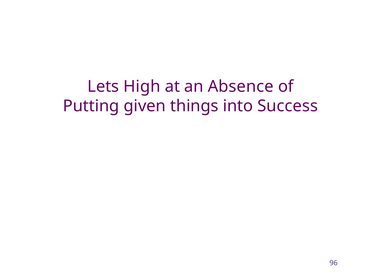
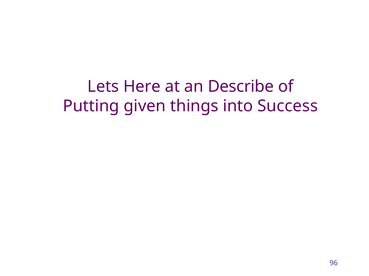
High: High -> Here
Absence: Absence -> Describe
